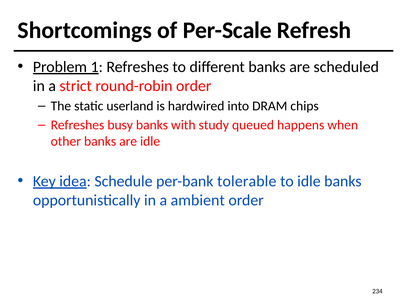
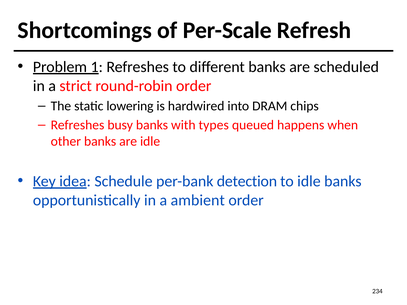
userland: userland -> lowering
study: study -> types
tolerable: tolerable -> detection
